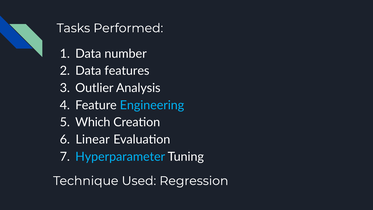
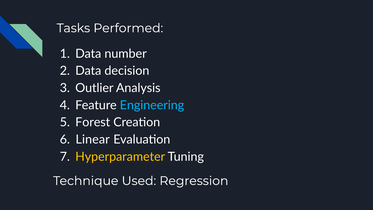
features: features -> decision
Which: Which -> Forest
Hyperparameter colour: light blue -> yellow
